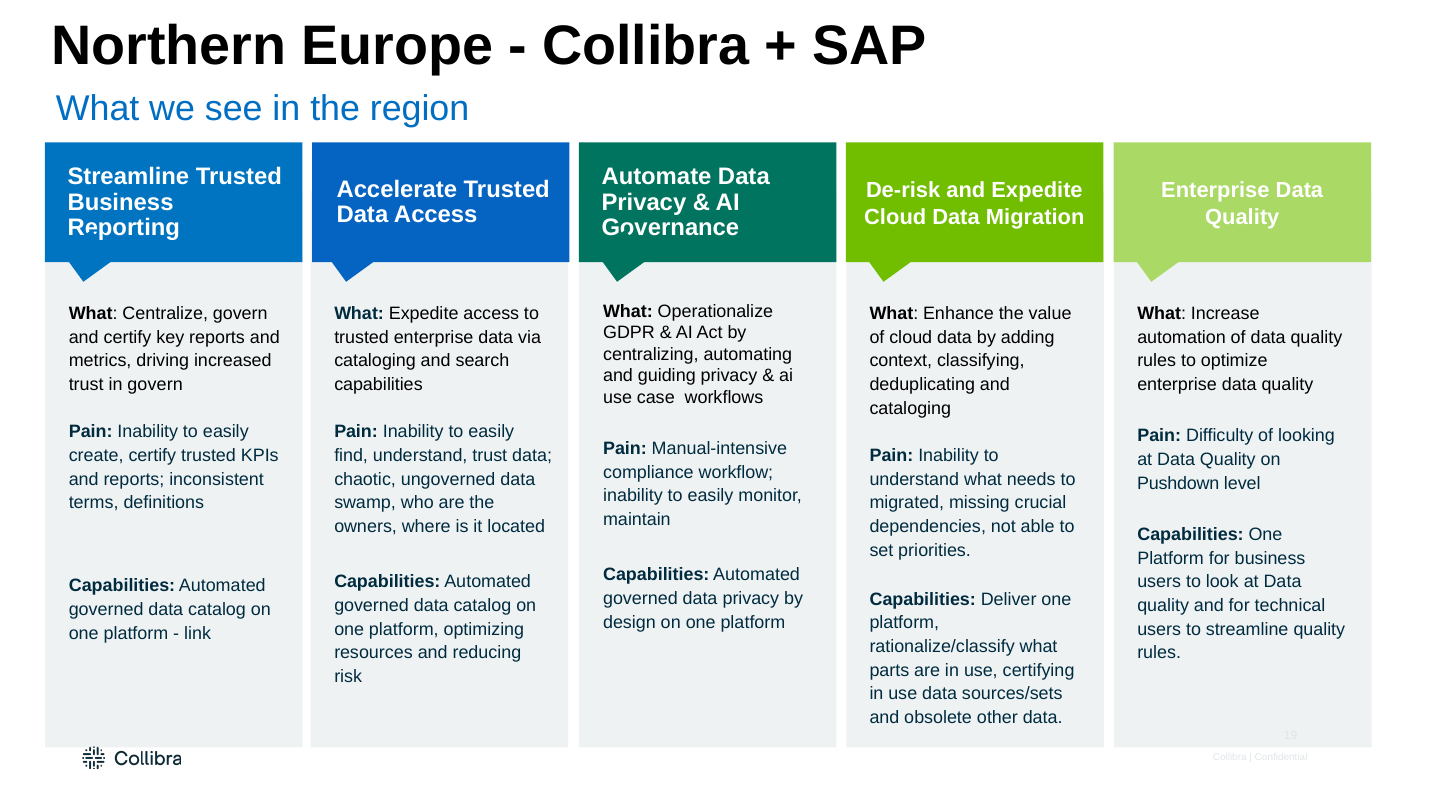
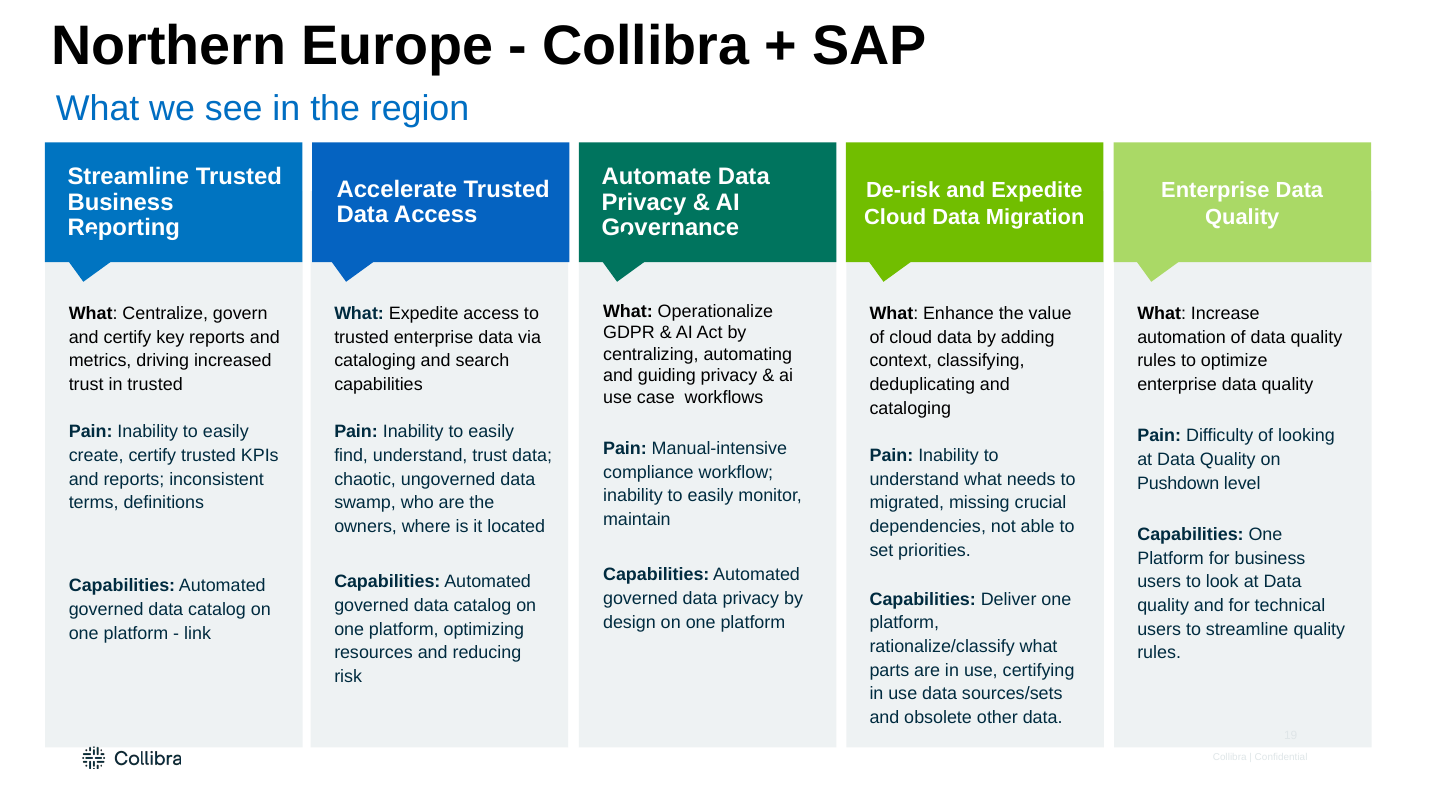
in govern: govern -> trusted
